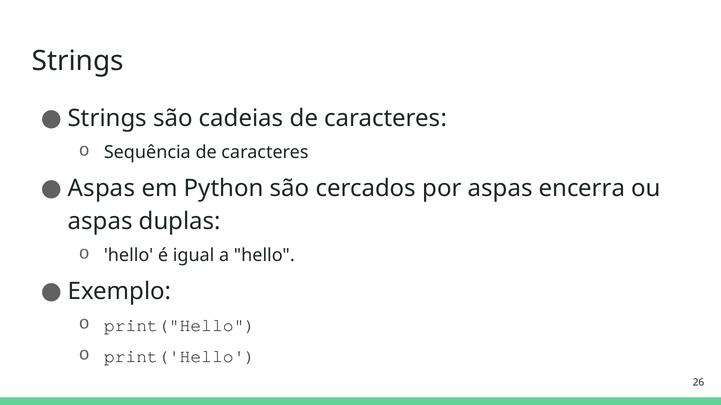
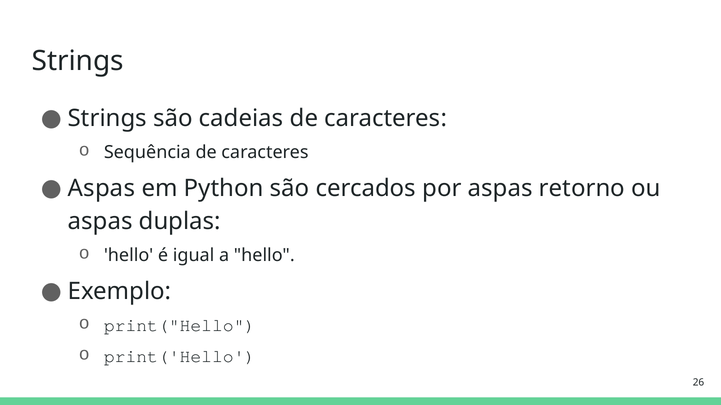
encerra: encerra -> retorno
